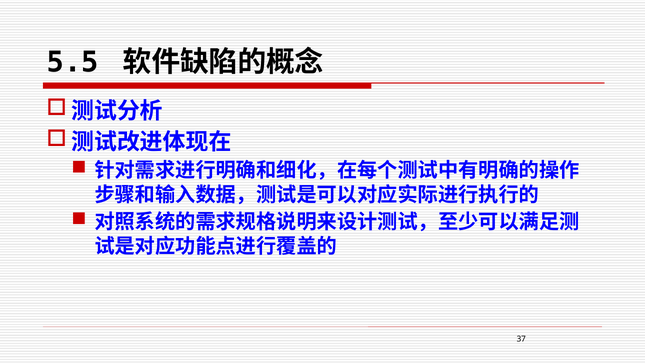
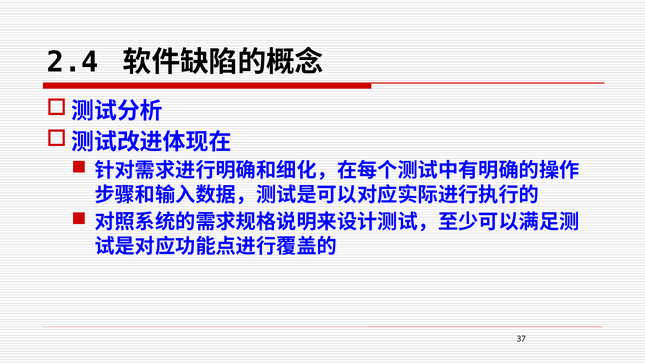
5.5: 5.5 -> 2.4
